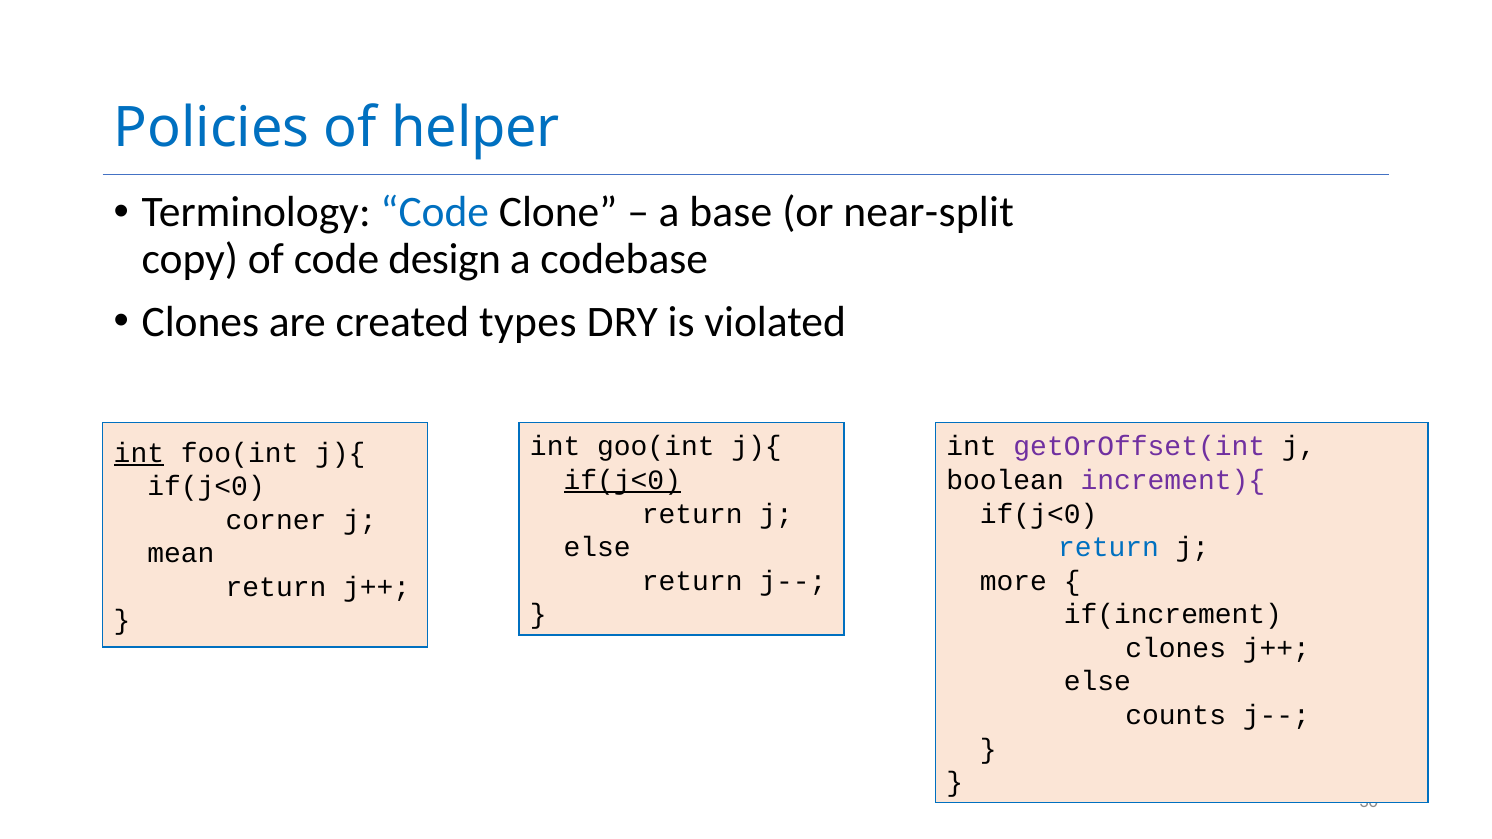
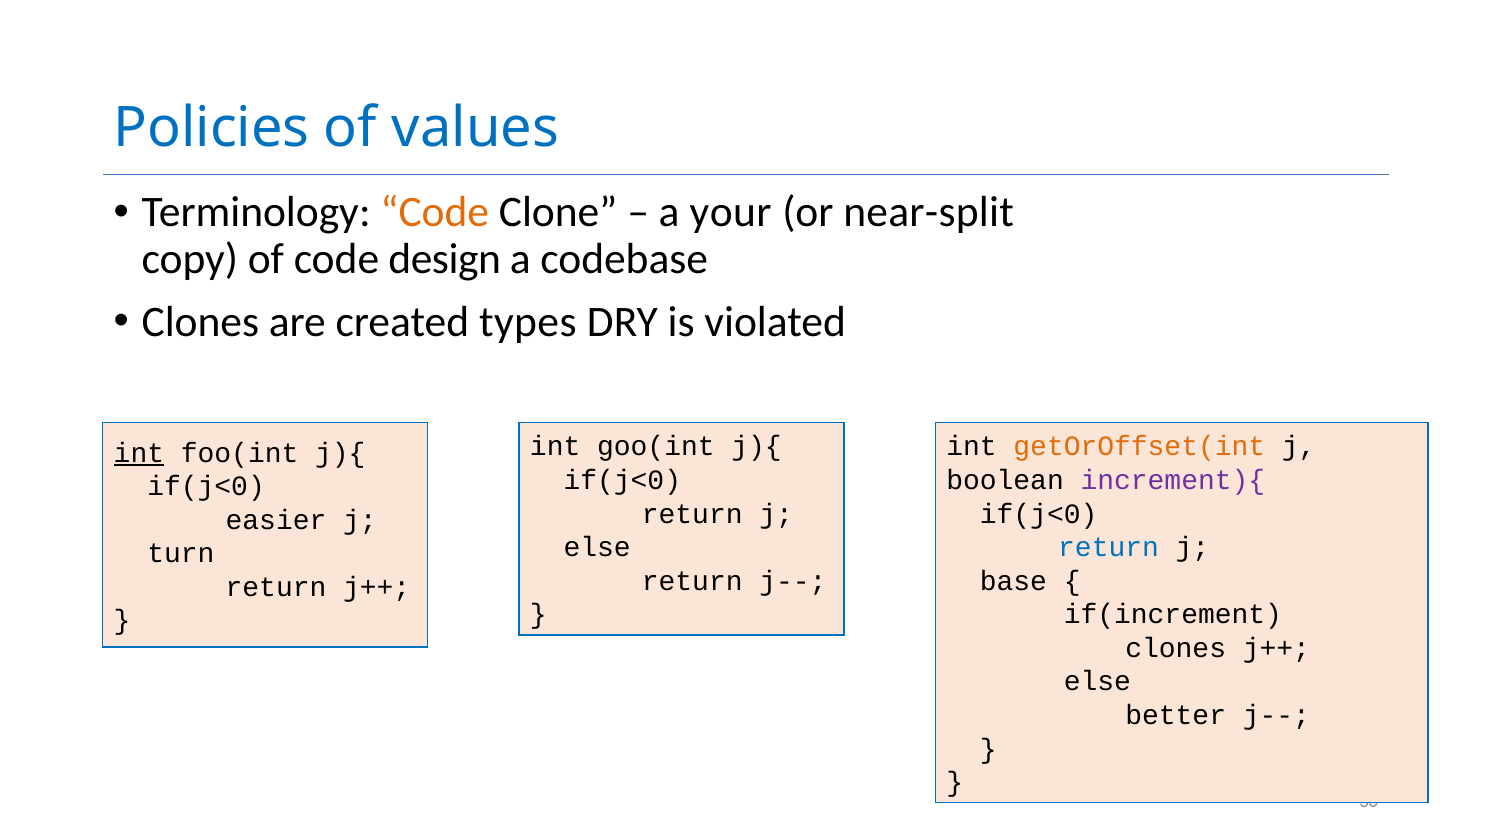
helper: helper -> values
Code at (435, 212) colour: blue -> orange
base: base -> your
getOrOffset(int colour: purple -> orange
if(j<0 at (622, 480) underline: present -> none
corner: corner -> easier
mean: mean -> turn
more: more -> base
counts: counts -> better
